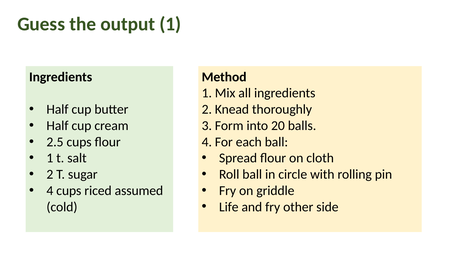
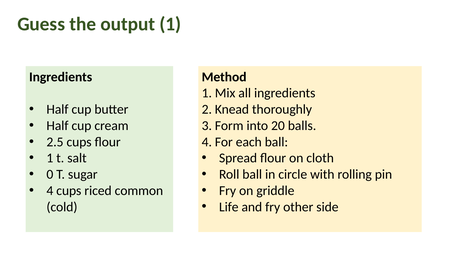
2 at (50, 174): 2 -> 0
assumed: assumed -> common
